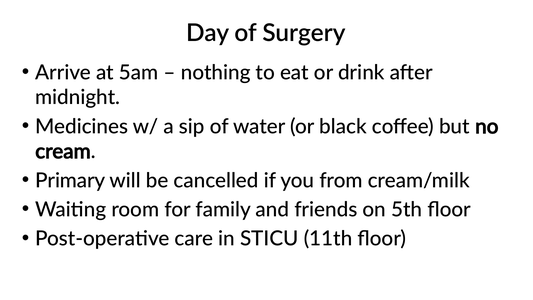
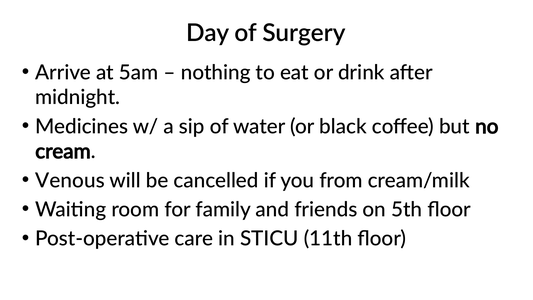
Primary: Primary -> Venous
